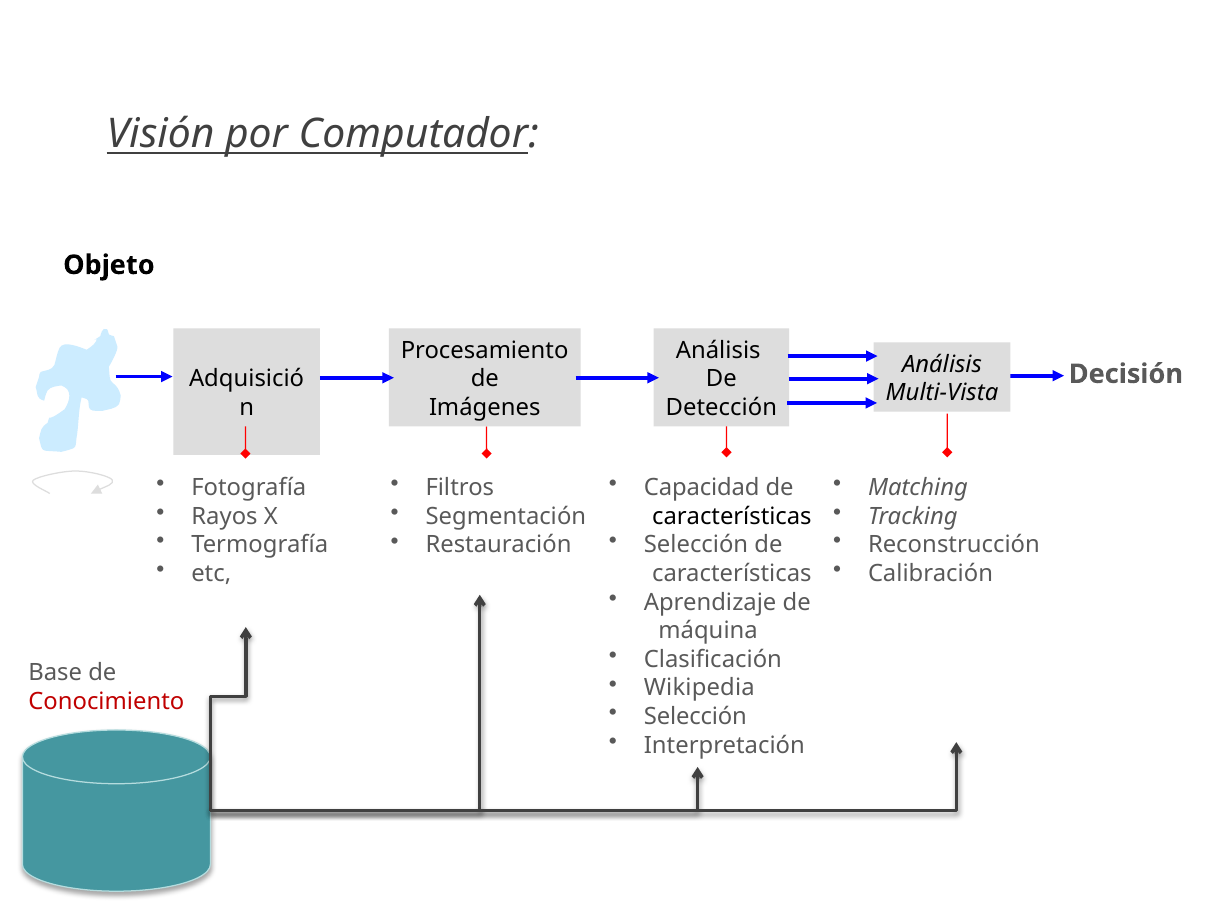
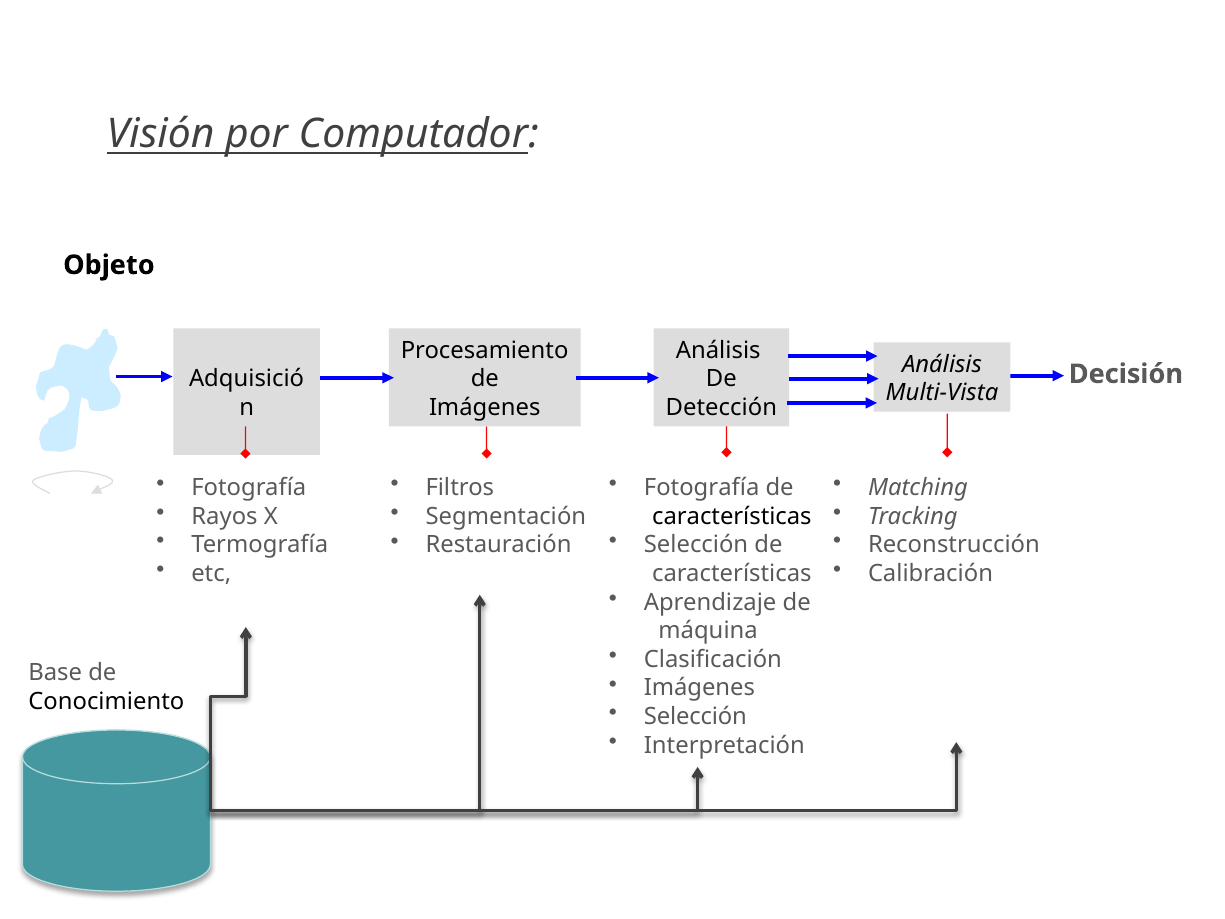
Capacidad at (702, 488): Capacidad -> Fotografía
Wikipedia at (699, 688): Wikipedia -> Imágenes
Conocimiento colour: red -> black
